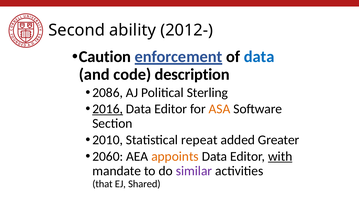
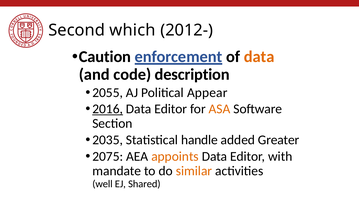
ability: ability -> which
data at (259, 57) colour: blue -> orange
2086: 2086 -> 2055
Sterling: Sterling -> Appear
2010: 2010 -> 2035
repeat: repeat -> handle
2060: 2060 -> 2075
with underline: present -> none
similar colour: purple -> orange
that: that -> well
